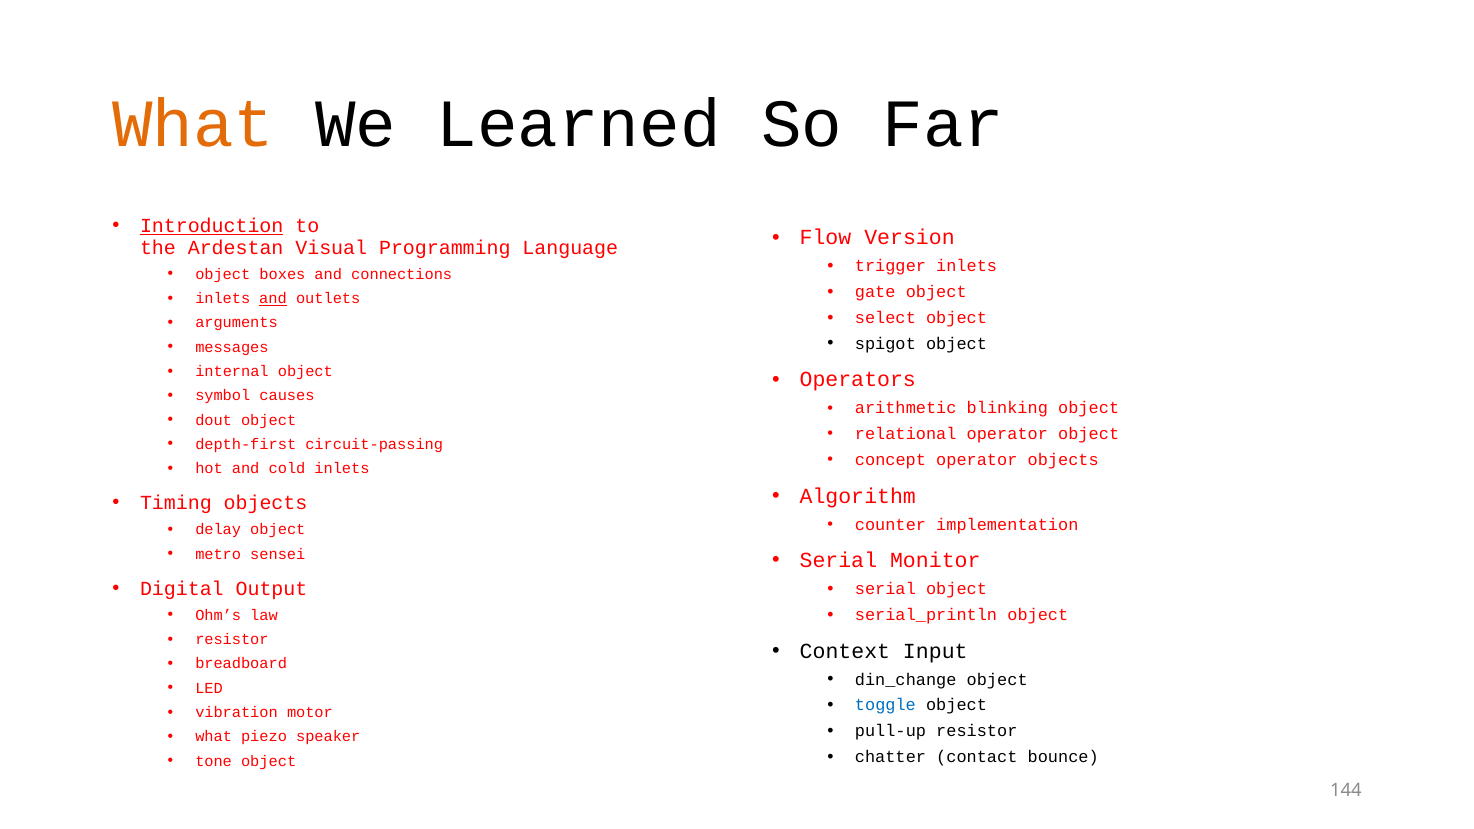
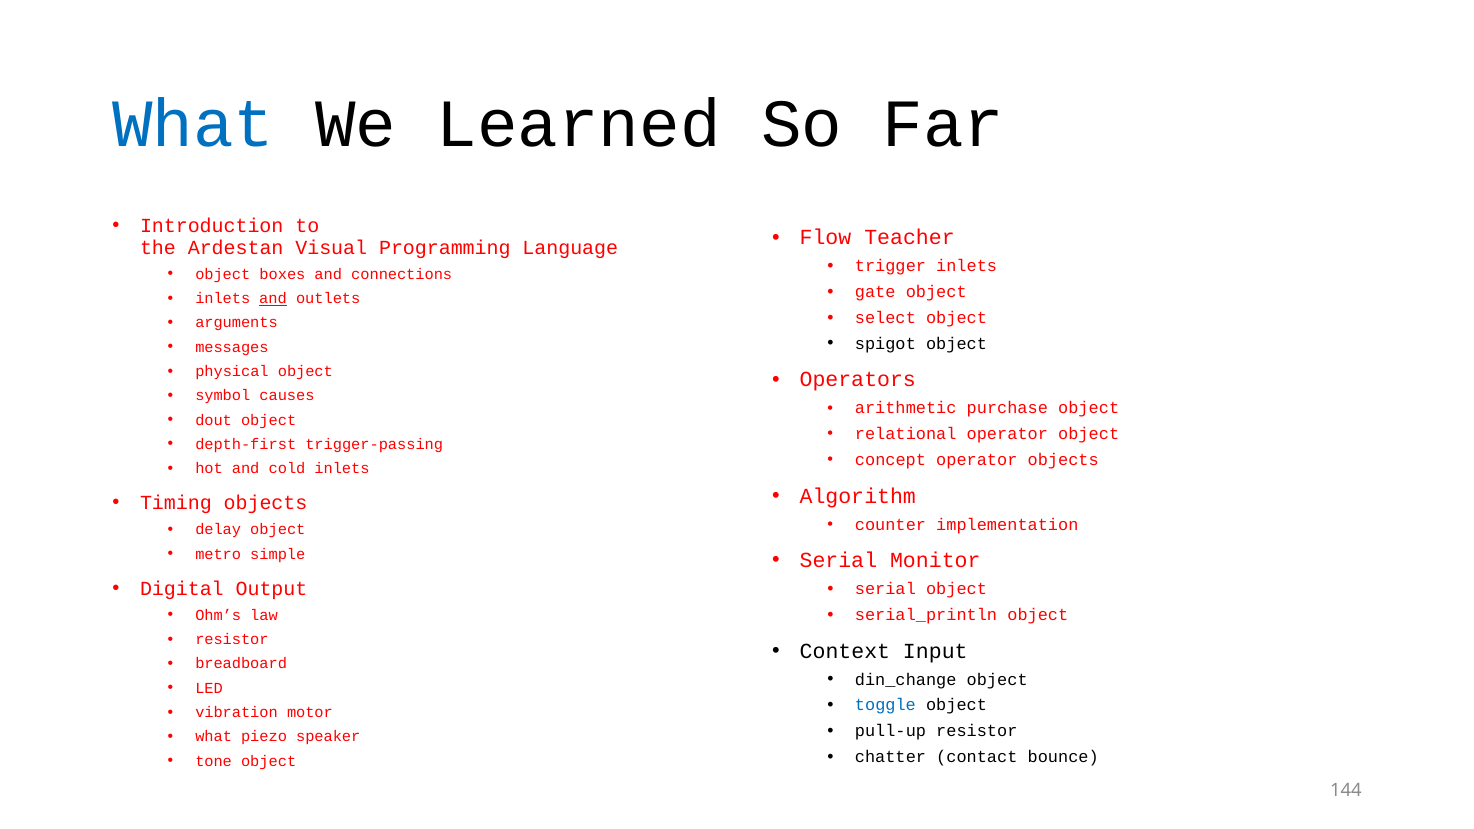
What at (193, 124) colour: orange -> blue
Introduction underline: present -> none
Version: Version -> Teacher
internal: internal -> physical
blinking: blinking -> purchase
circuit-passing: circuit-passing -> trigger-passing
sensei: sensei -> simple
